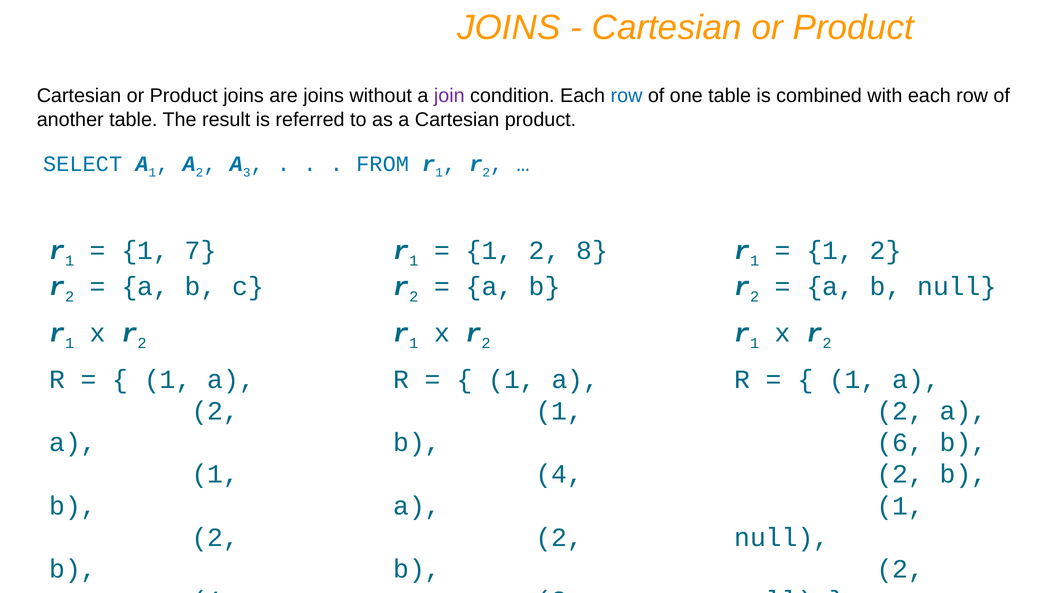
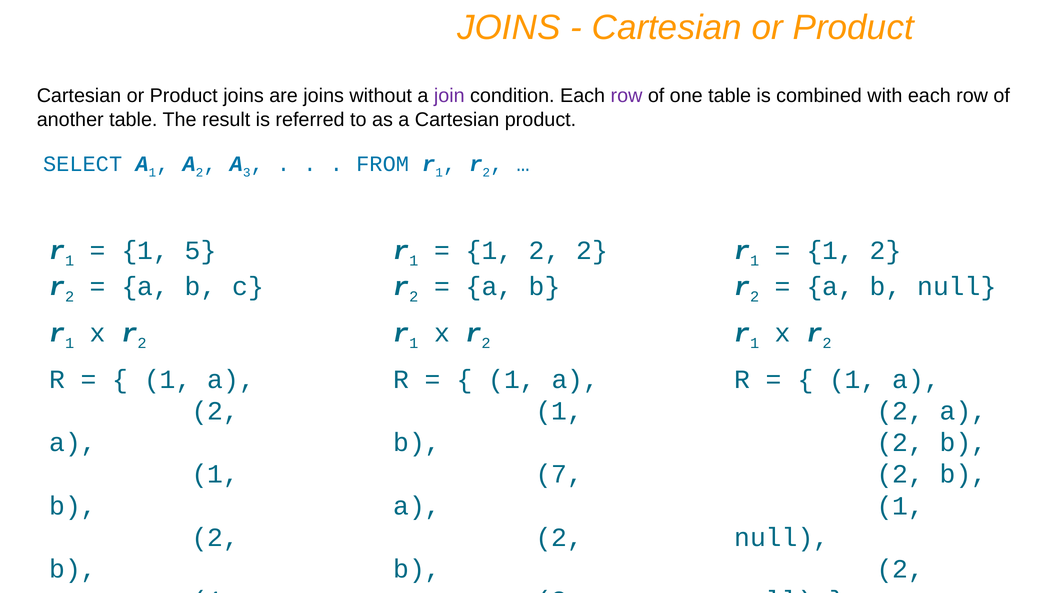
row at (626, 96) colour: blue -> purple
7: 7 -> 5
2 8: 8 -> 2
6 at (900, 443): 6 -> 2
4 at (559, 474): 4 -> 7
